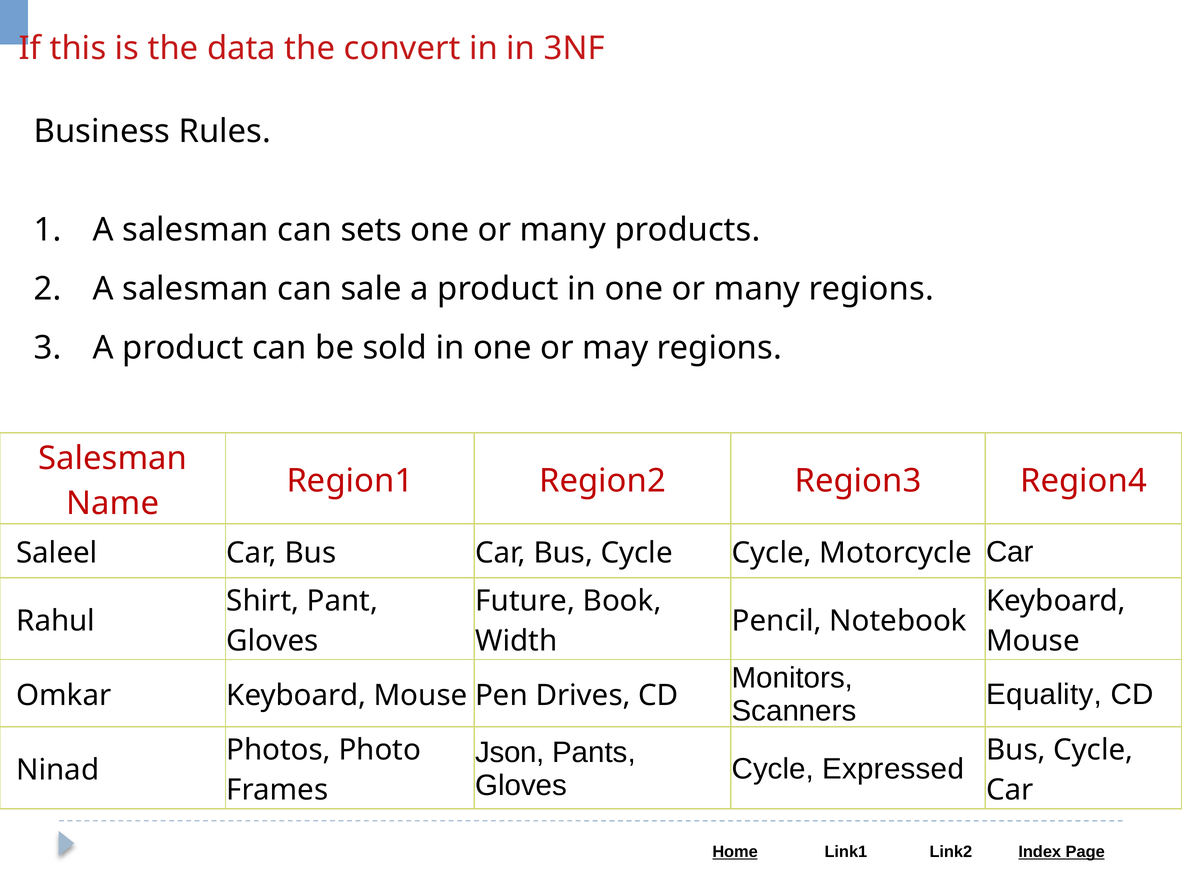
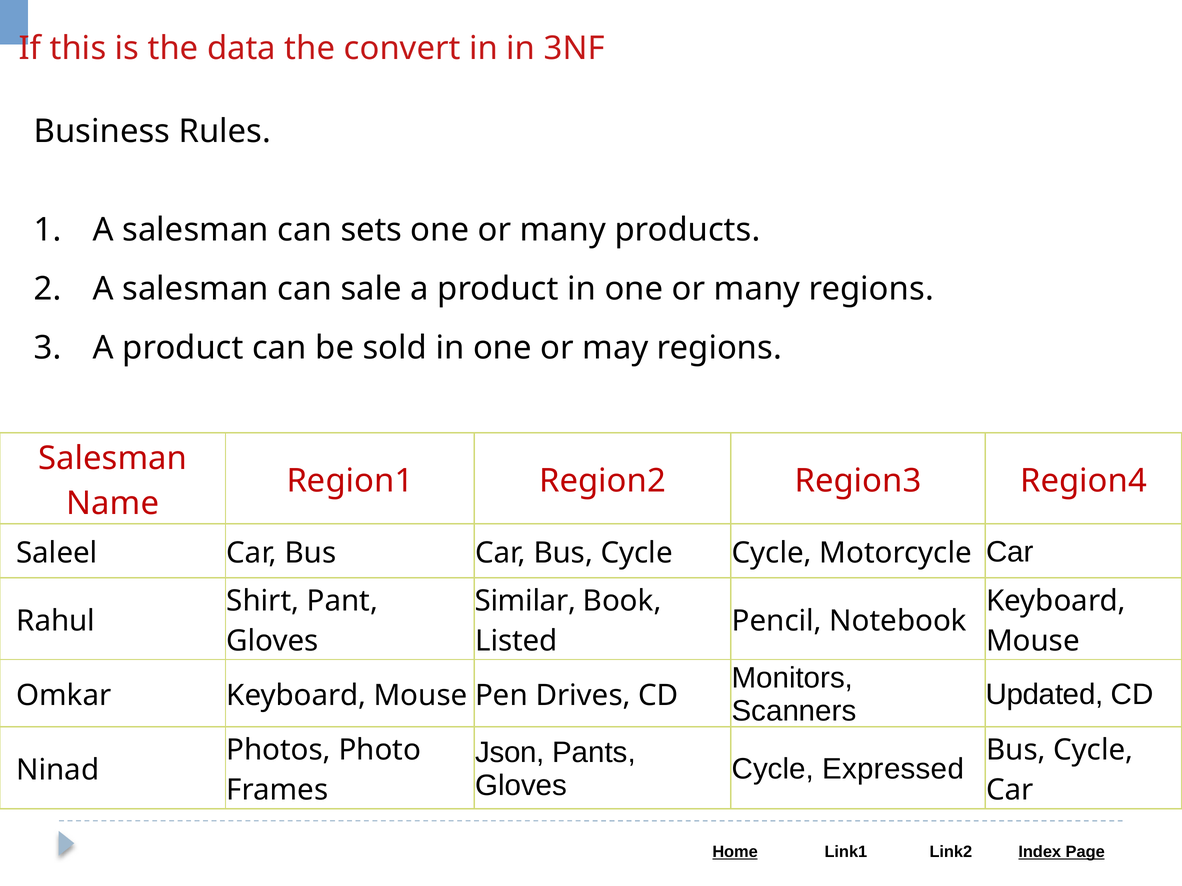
Future: Future -> Similar
Width: Width -> Listed
Equality: Equality -> Updated
